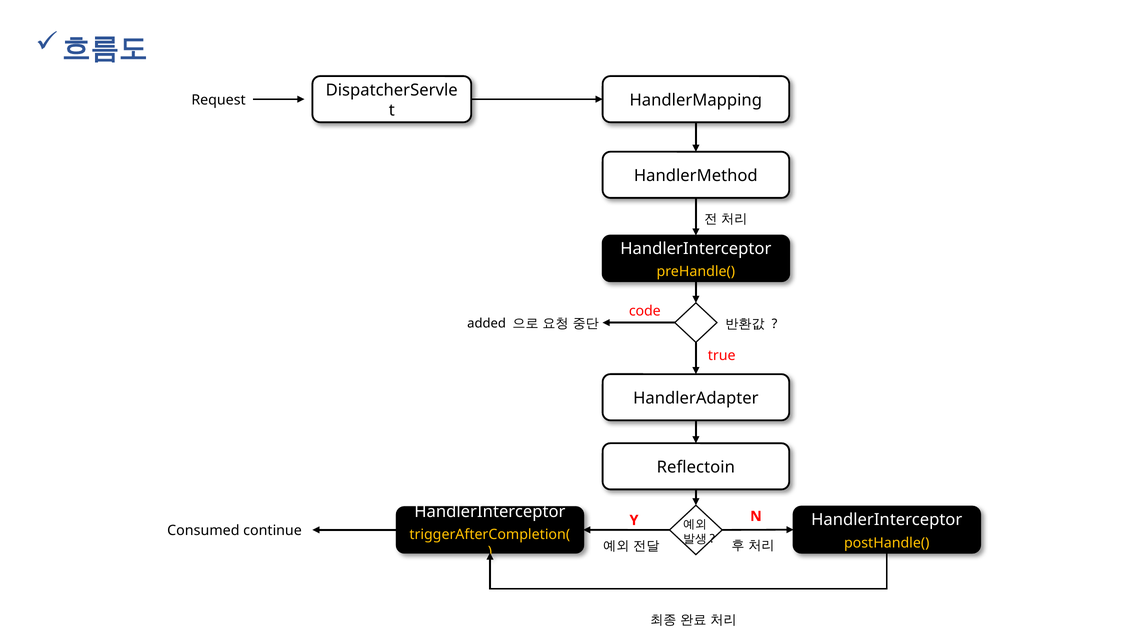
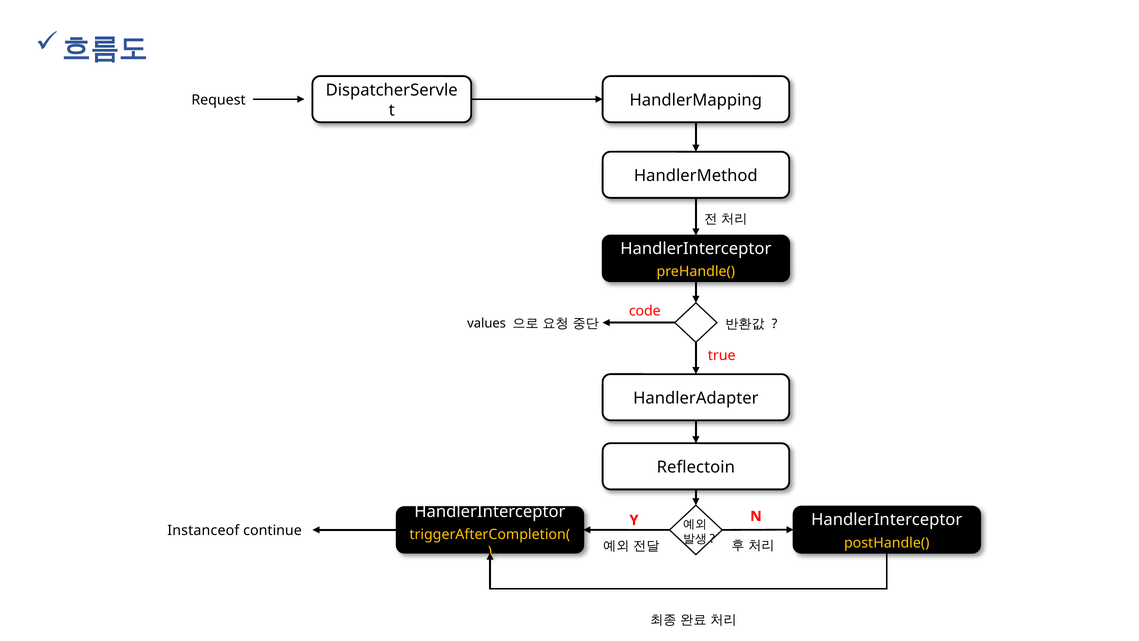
added: added -> values
Consumed: Consumed -> Instanceof
